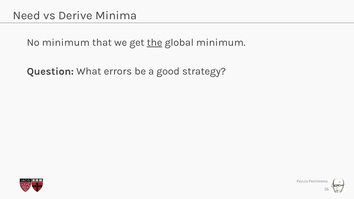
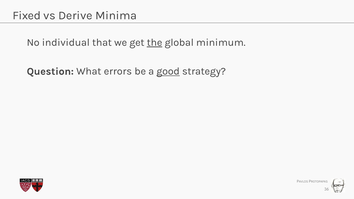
Need: Need -> Fixed
No minimum: minimum -> individual
good underline: none -> present
